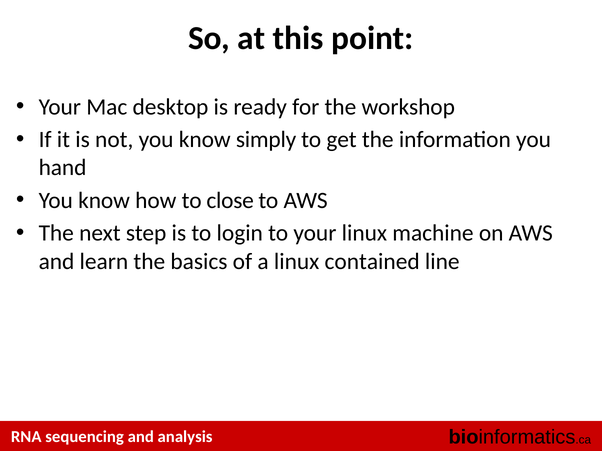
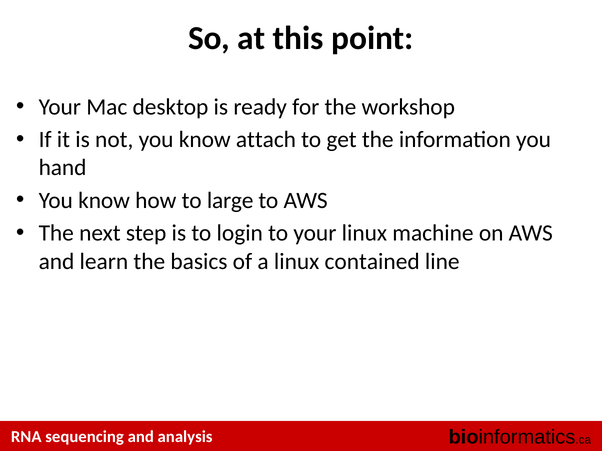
simply: simply -> attach
close: close -> large
